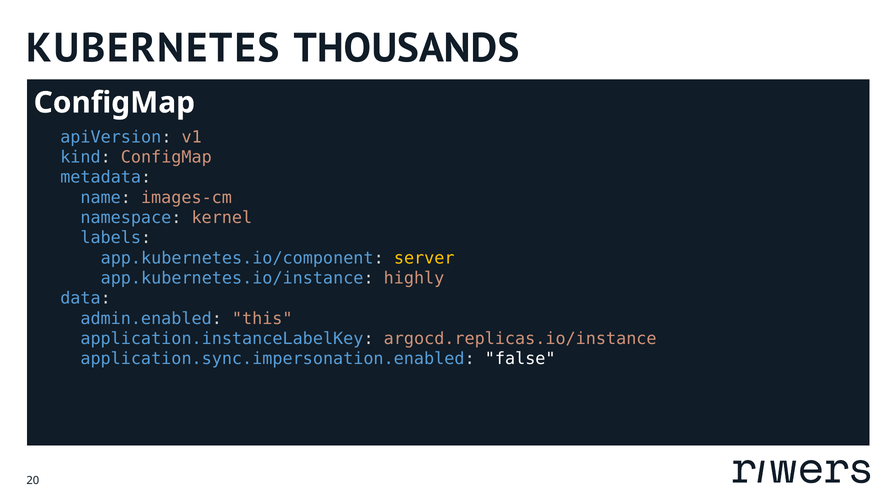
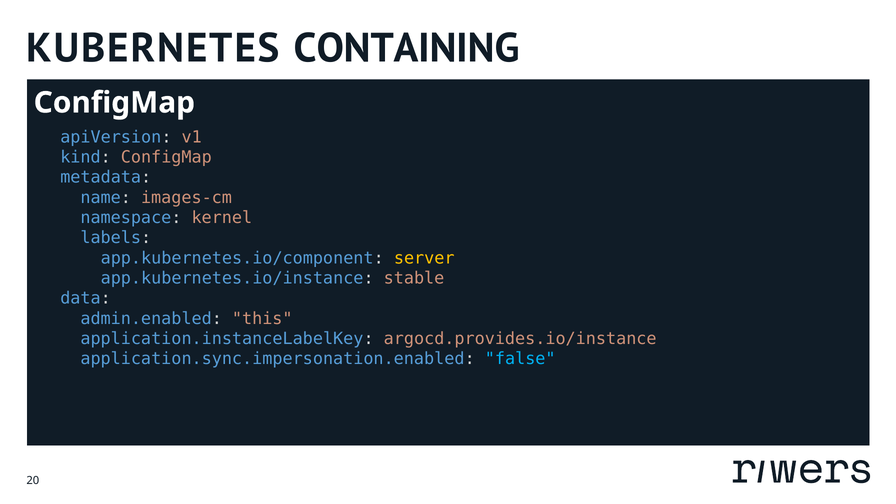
THOUSANDS: THOUSANDS -> CONTAINING
highly: highly -> stable
argocd.replicas.io/instance: argocd.replicas.io/instance -> argocd.provides.io/instance
false colour: white -> light blue
